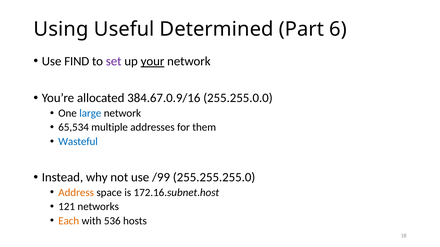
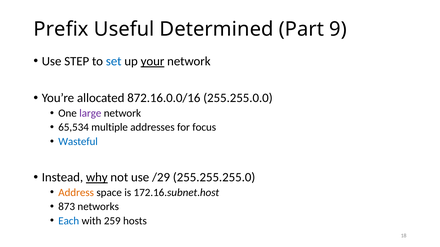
Using: Using -> Prefix
6: 6 -> 9
FIND: FIND -> STEP
set colour: purple -> blue
384.67.0.9/16: 384.67.0.9/16 -> 872.16.0.0/16
large colour: blue -> purple
them: them -> focus
why underline: none -> present
/99: /99 -> /29
121: 121 -> 873
Each colour: orange -> blue
536: 536 -> 259
